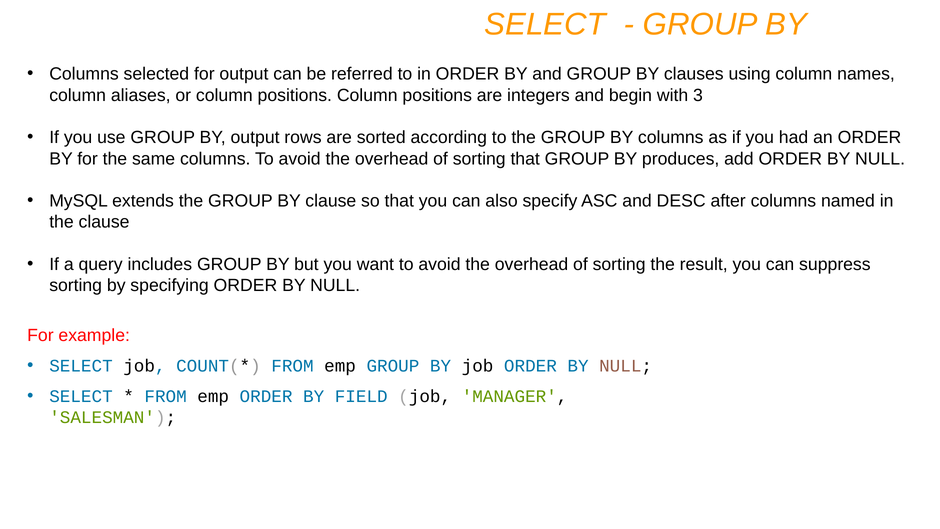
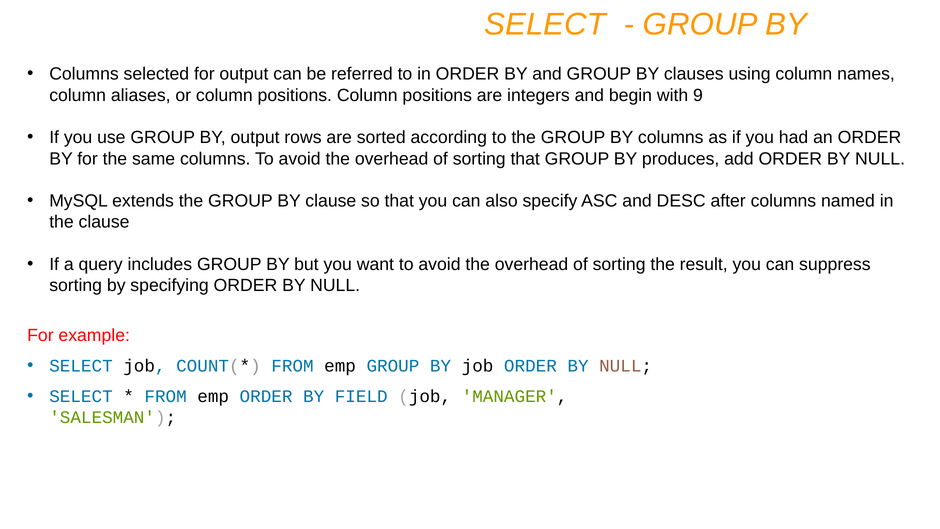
3: 3 -> 9
